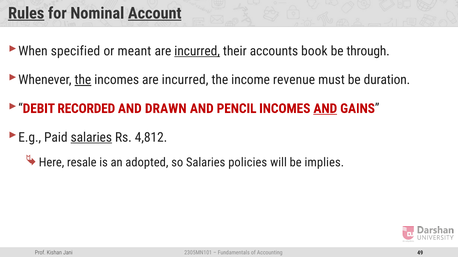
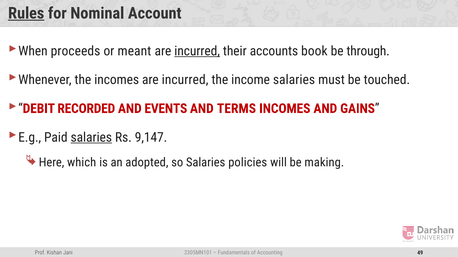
Account underline: present -> none
specified: specified -> proceeds
the at (83, 80) underline: present -> none
income revenue: revenue -> salaries
duration: duration -> touched
DRAWN: DRAWN -> EVENTS
PENCIL: PENCIL -> TERMS
AND at (325, 109) underline: present -> none
4,812: 4,812 -> 9,147
resale: resale -> which
implies: implies -> making
